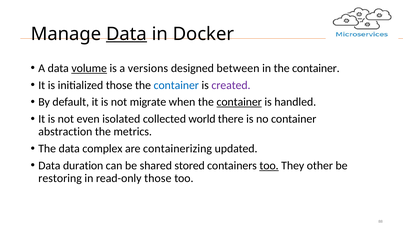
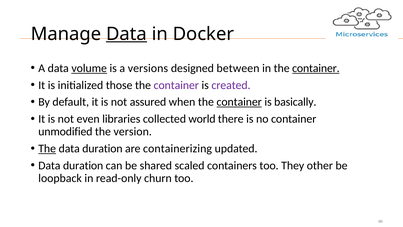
container at (316, 68) underline: none -> present
container at (176, 85) colour: blue -> purple
migrate: migrate -> assured
handled: handled -> basically
isolated: isolated -> libraries
abstraction: abstraction -> unmodified
metrics: metrics -> version
The at (47, 148) underline: none -> present
complex at (102, 148): complex -> duration
stored: stored -> scaled
too at (269, 165) underline: present -> none
restoring: restoring -> loopback
read-only those: those -> churn
